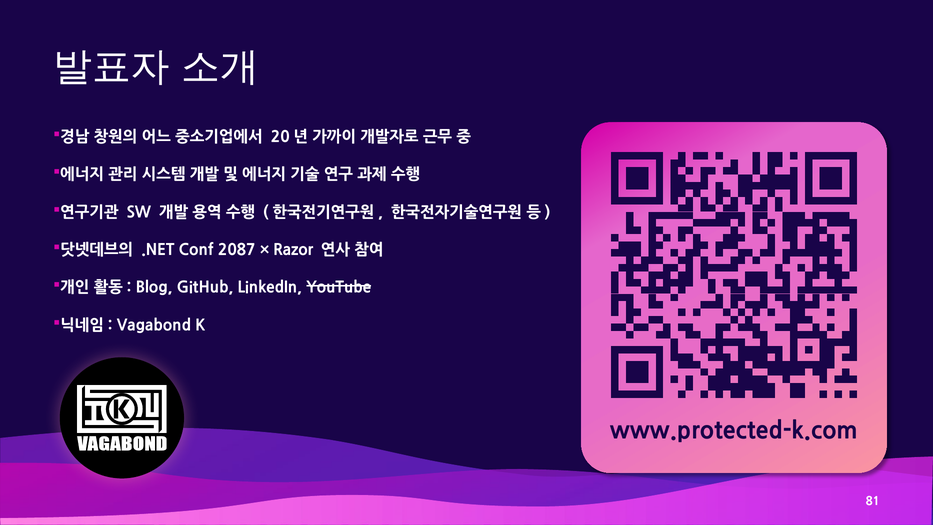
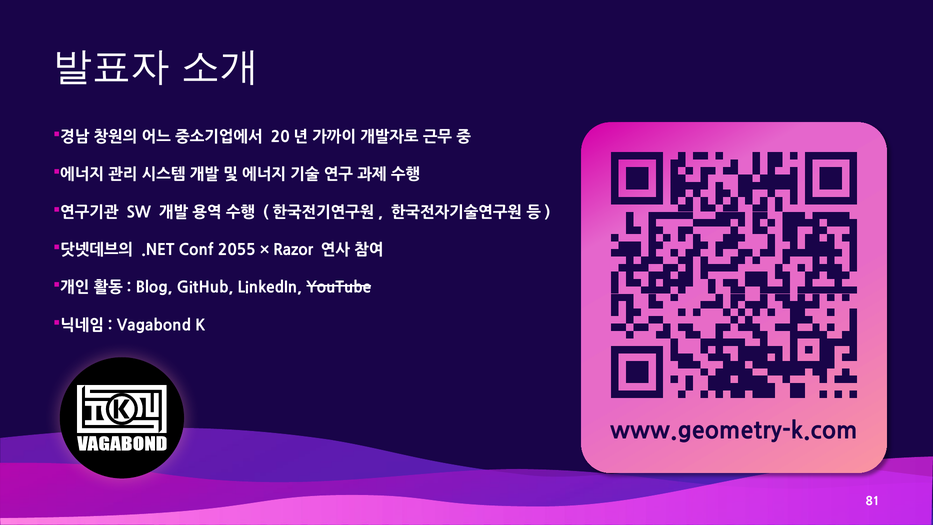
2087: 2087 -> 2055
www.protected-k.com: www.protected-k.com -> www.geometry-k.com
